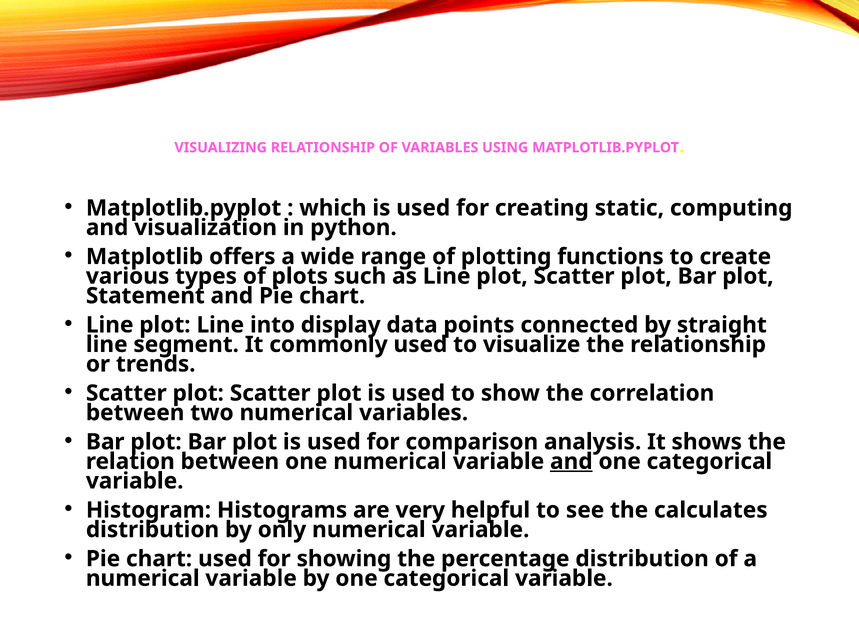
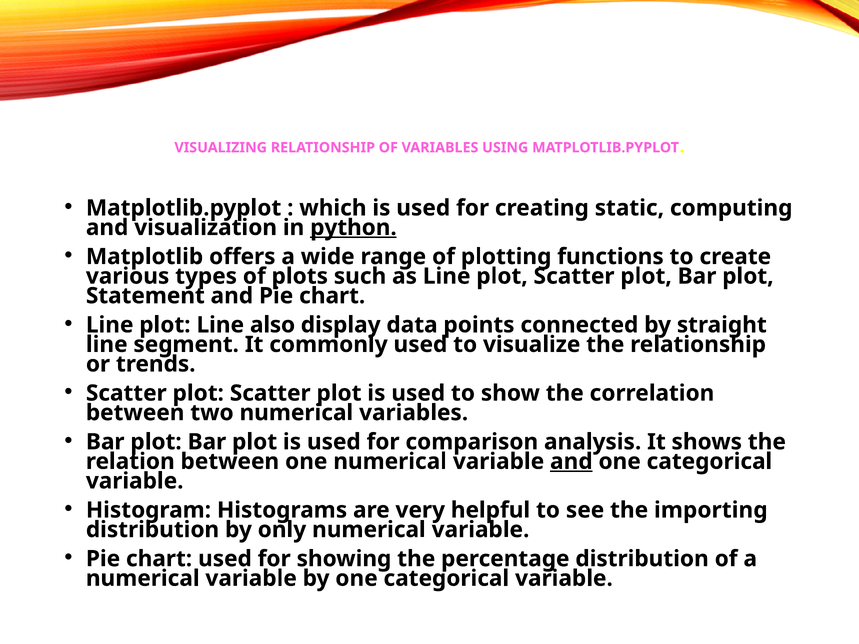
python underline: none -> present
into: into -> also
calculates: calculates -> importing
